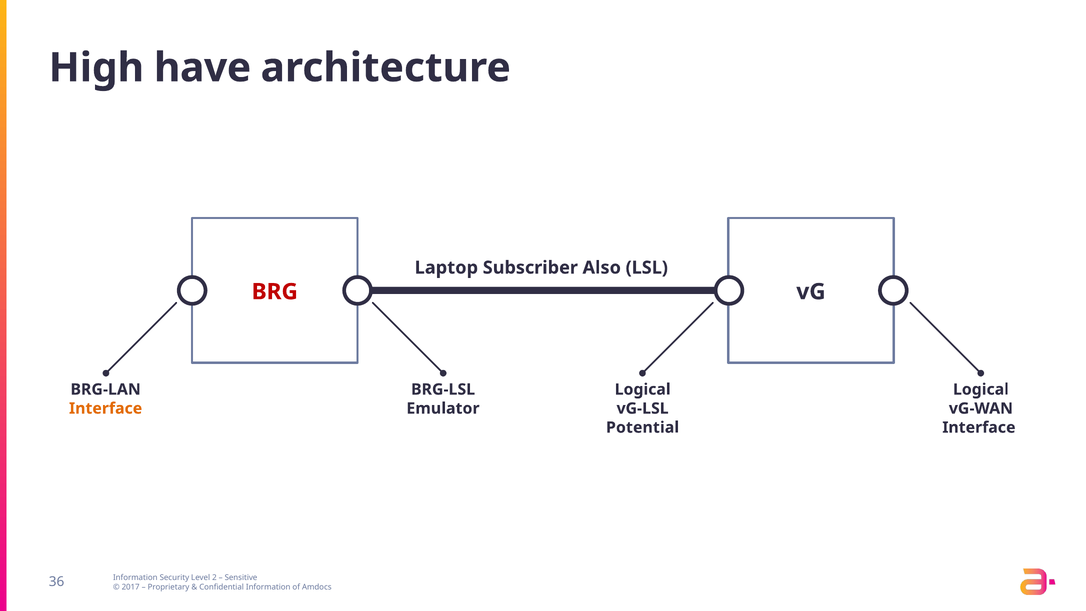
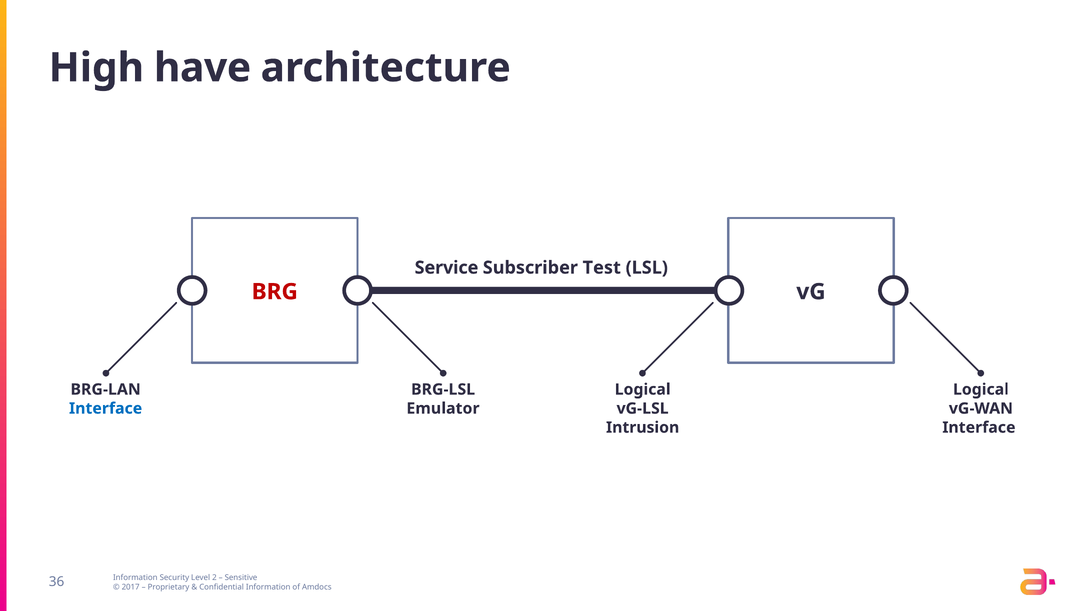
Laptop: Laptop -> Service
Also: Also -> Test
Interface at (106, 408) colour: orange -> blue
Potential: Potential -> Intrusion
